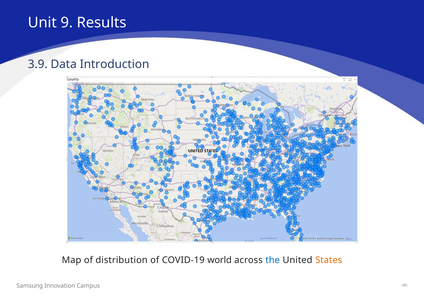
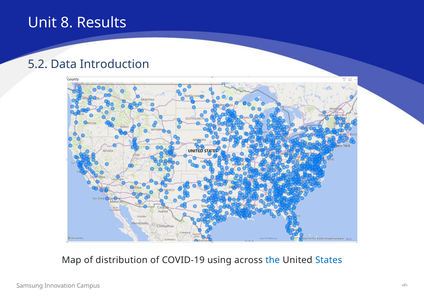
9: 9 -> 8
3.9: 3.9 -> 5.2
world: world -> using
States colour: orange -> blue
